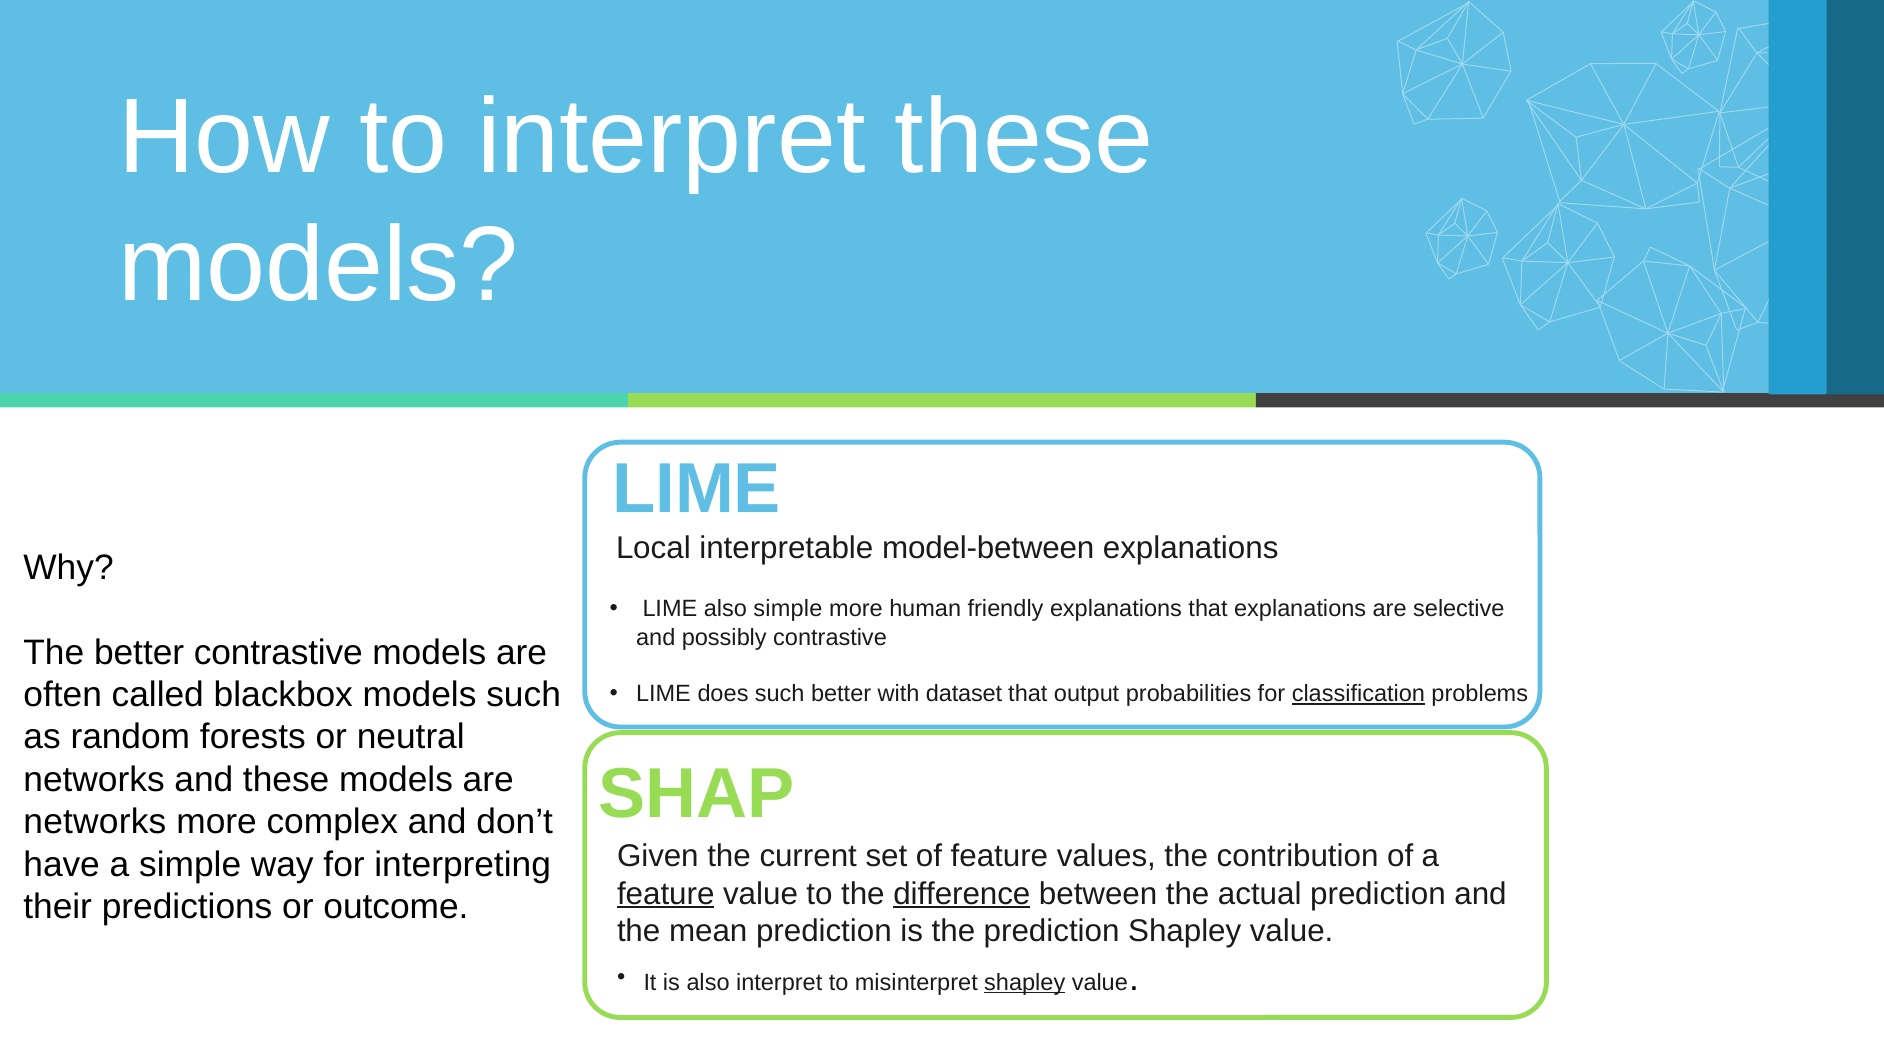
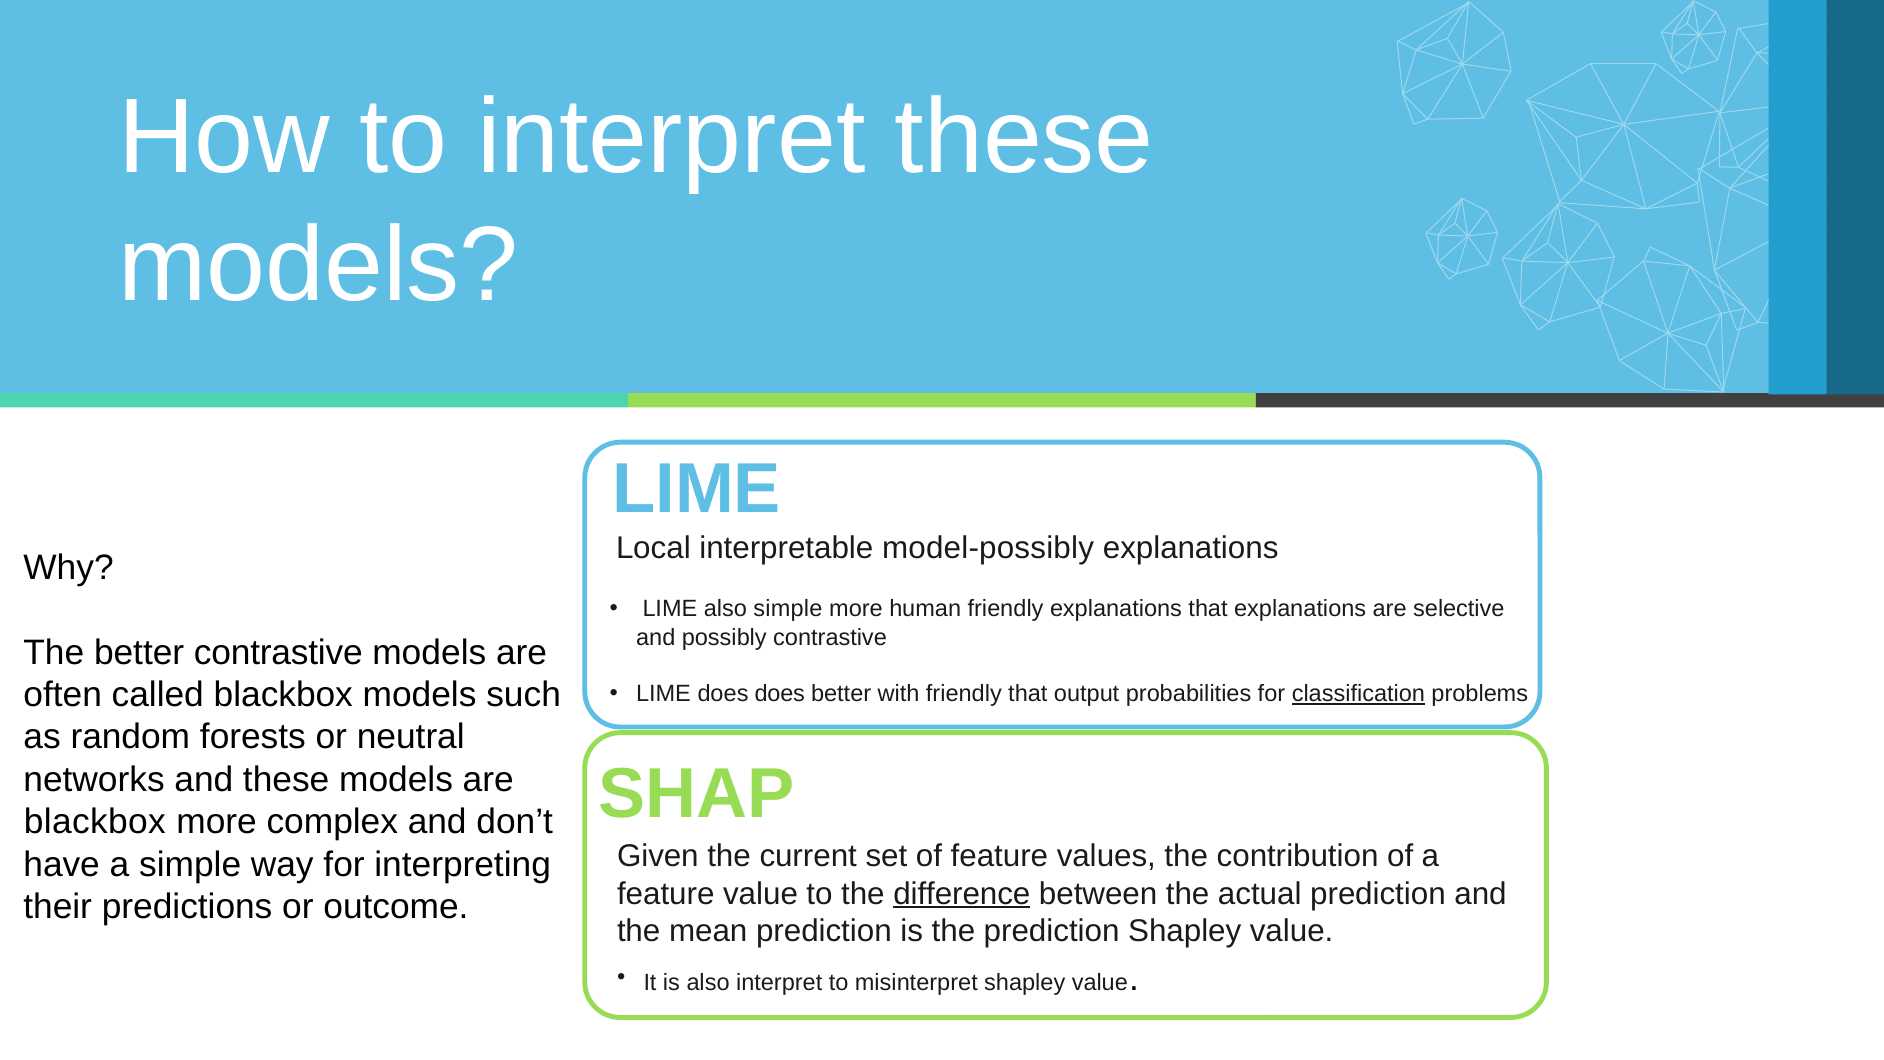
model-between: model-between -> model-possibly
does such: such -> does
with dataset: dataset -> friendly
networks at (95, 822): networks -> blackbox
feature at (666, 894) underline: present -> none
shapley at (1025, 982) underline: present -> none
